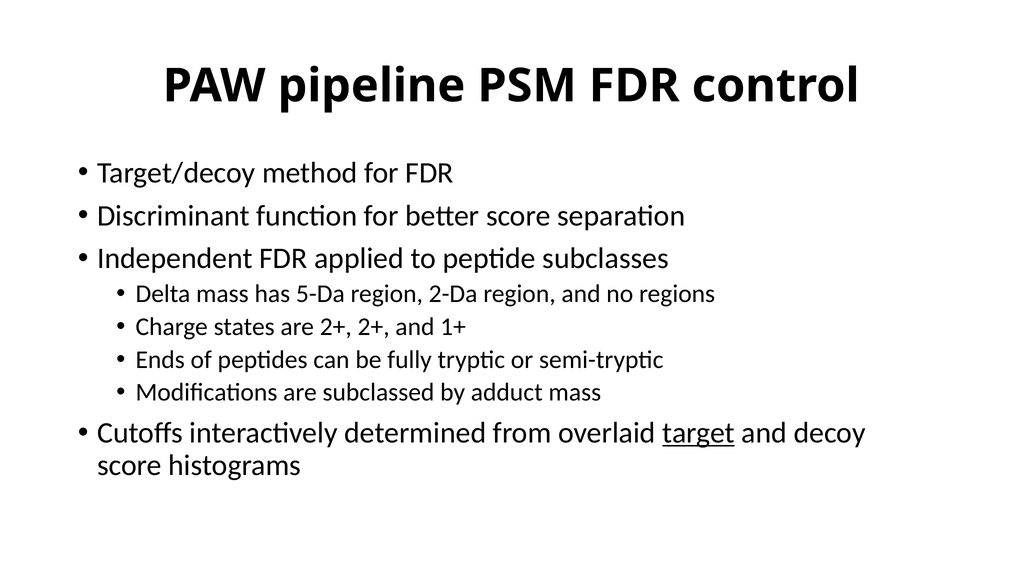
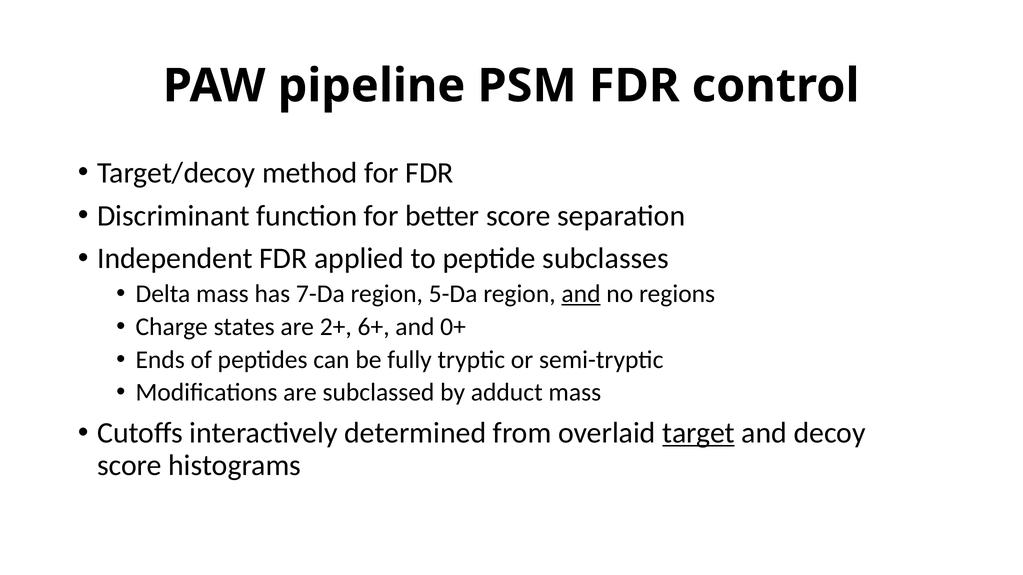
5-Da: 5-Da -> 7-Da
2-Da: 2-Da -> 5-Da
and at (581, 294) underline: none -> present
2+ 2+: 2+ -> 6+
1+: 1+ -> 0+
